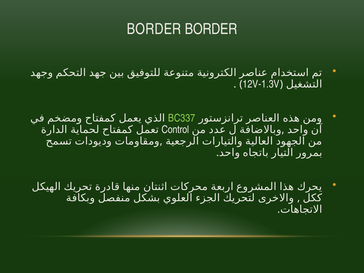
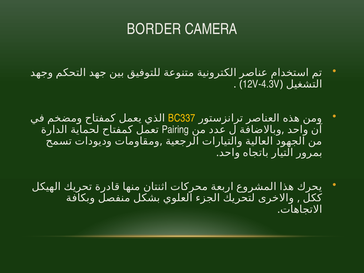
BORDER BORDER: BORDER -> CAMERA
12V-1.3V: 12V-1.3V -> 12V-4.3V
BC337 colour: light green -> yellow
Control: Control -> Pairing
